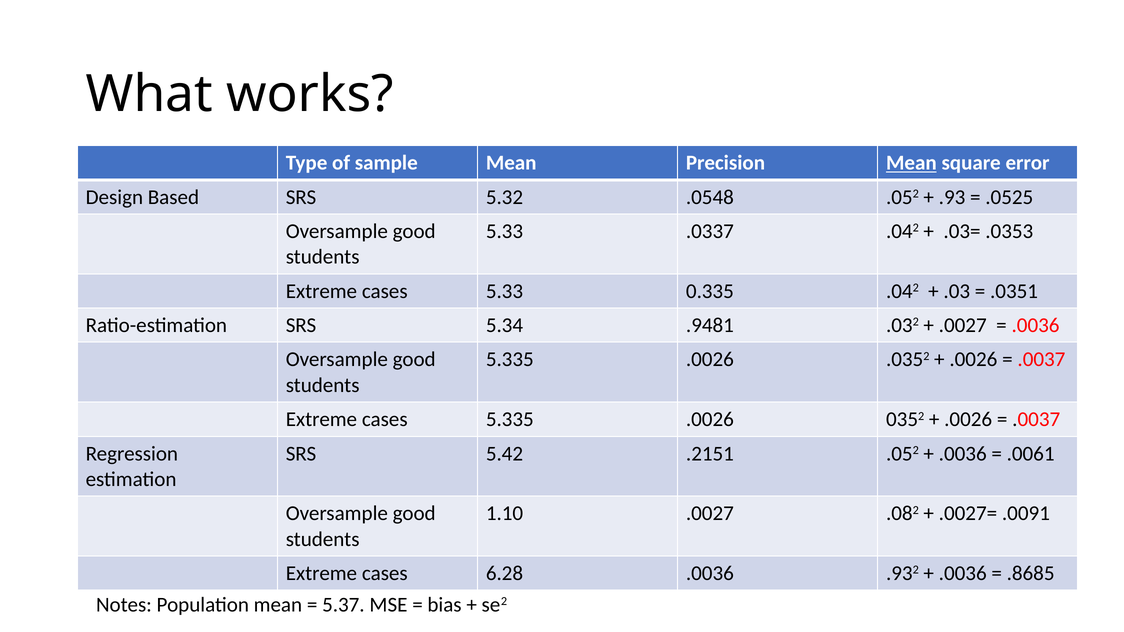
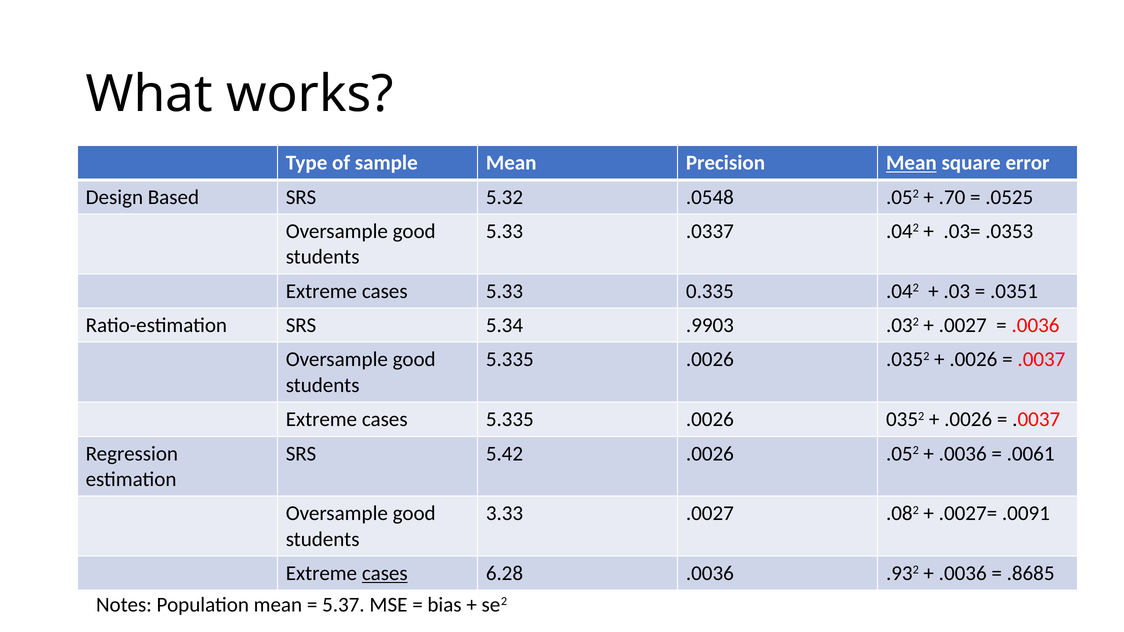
.93: .93 -> .70
.9481: .9481 -> .9903
5.42 .2151: .2151 -> .0026
1.10: 1.10 -> 3.33
cases at (385, 574) underline: none -> present
